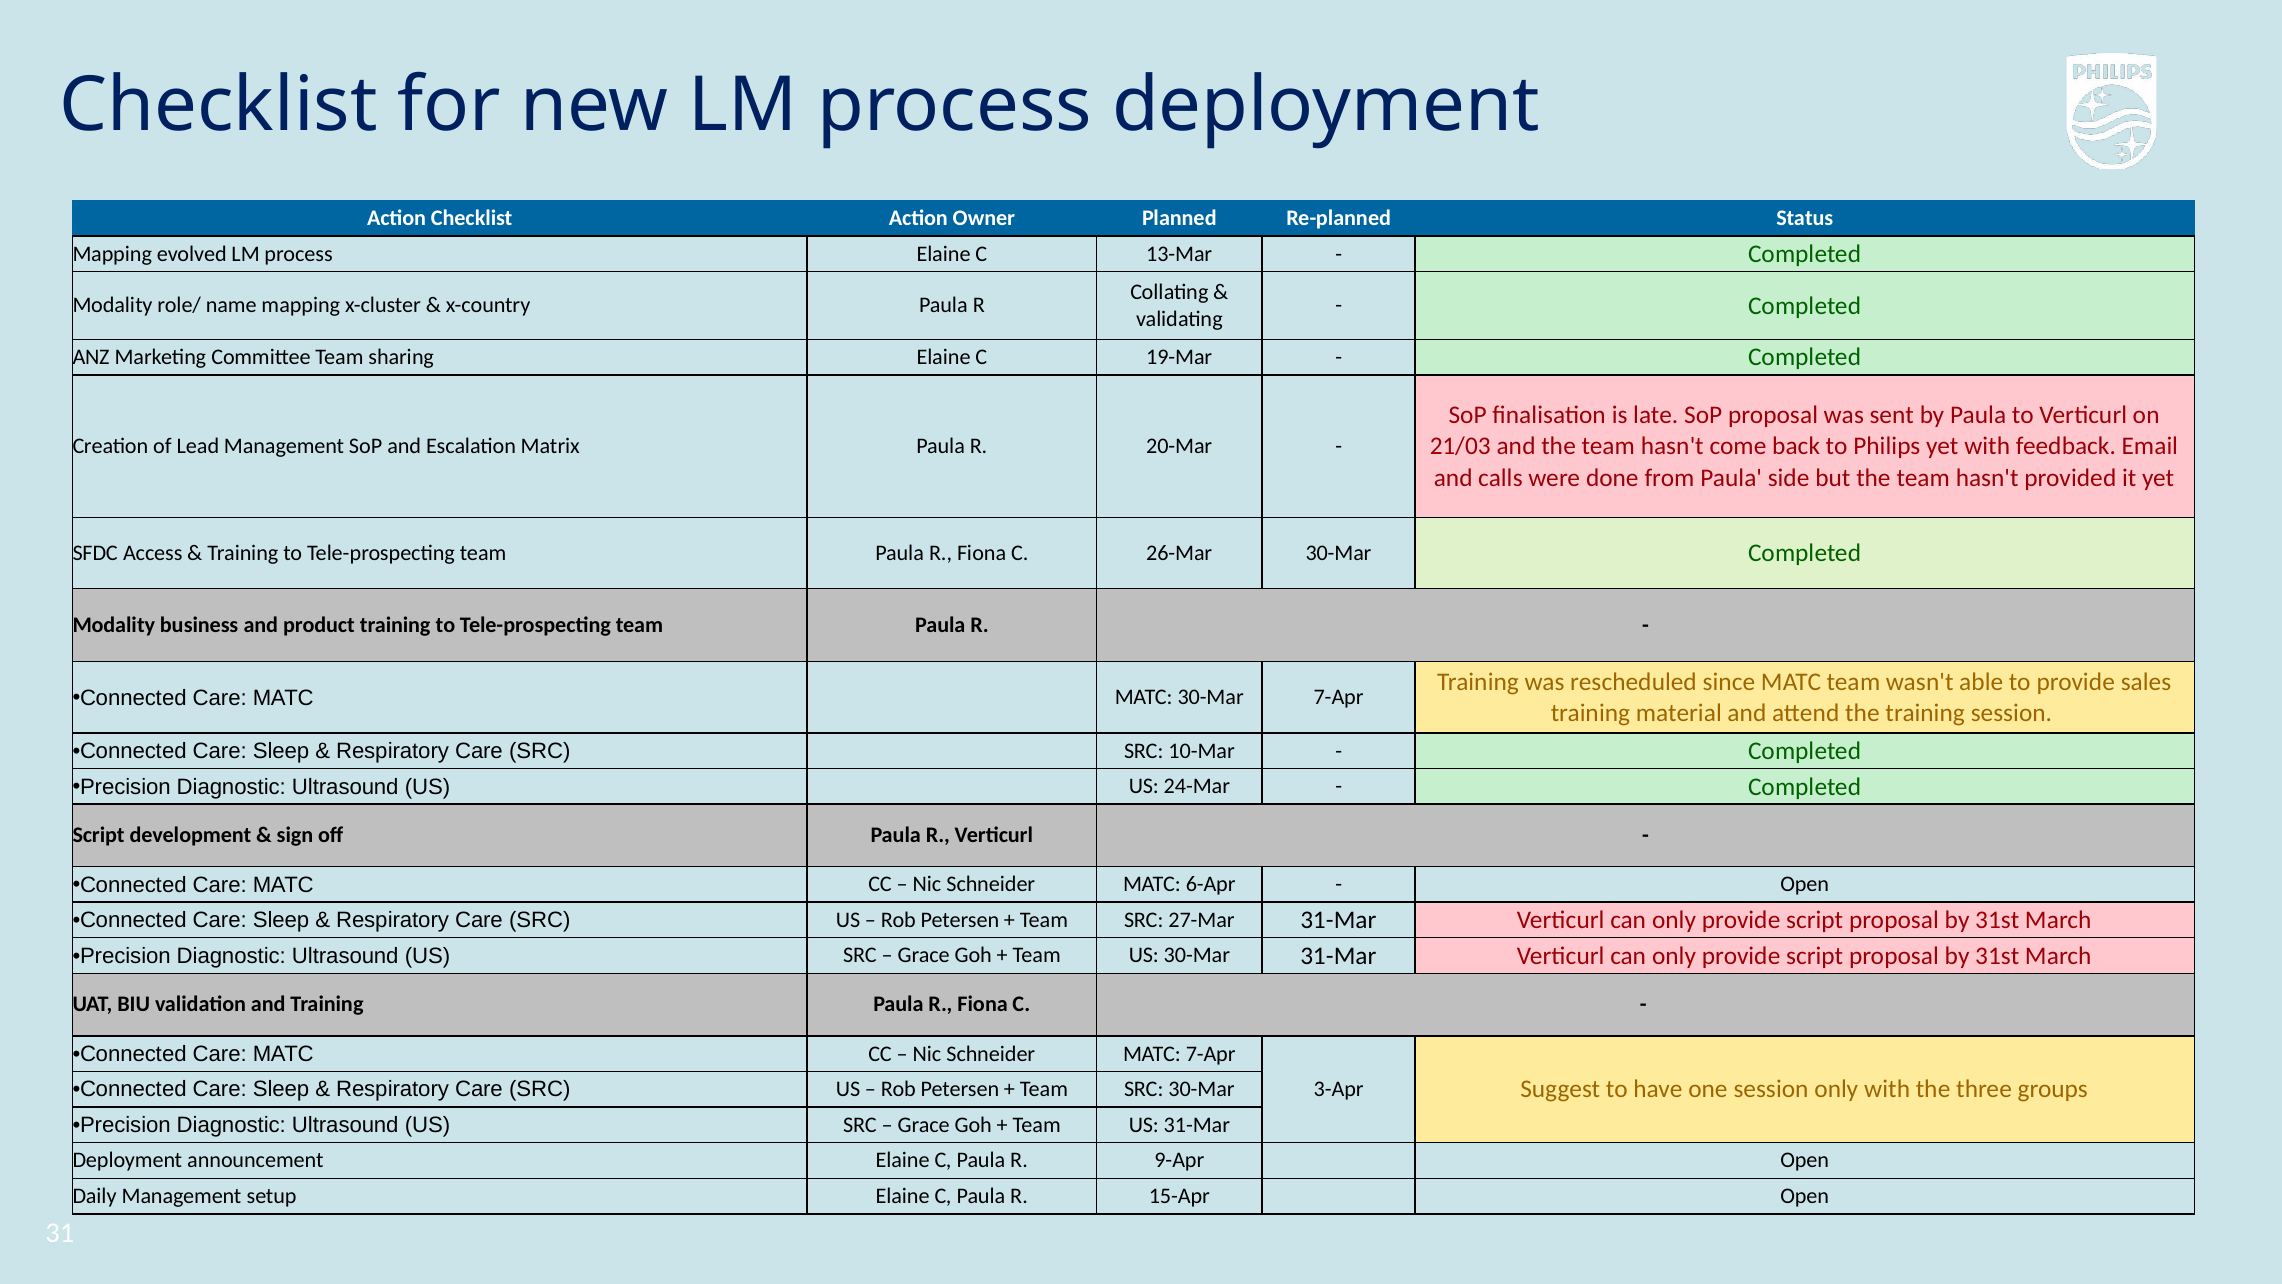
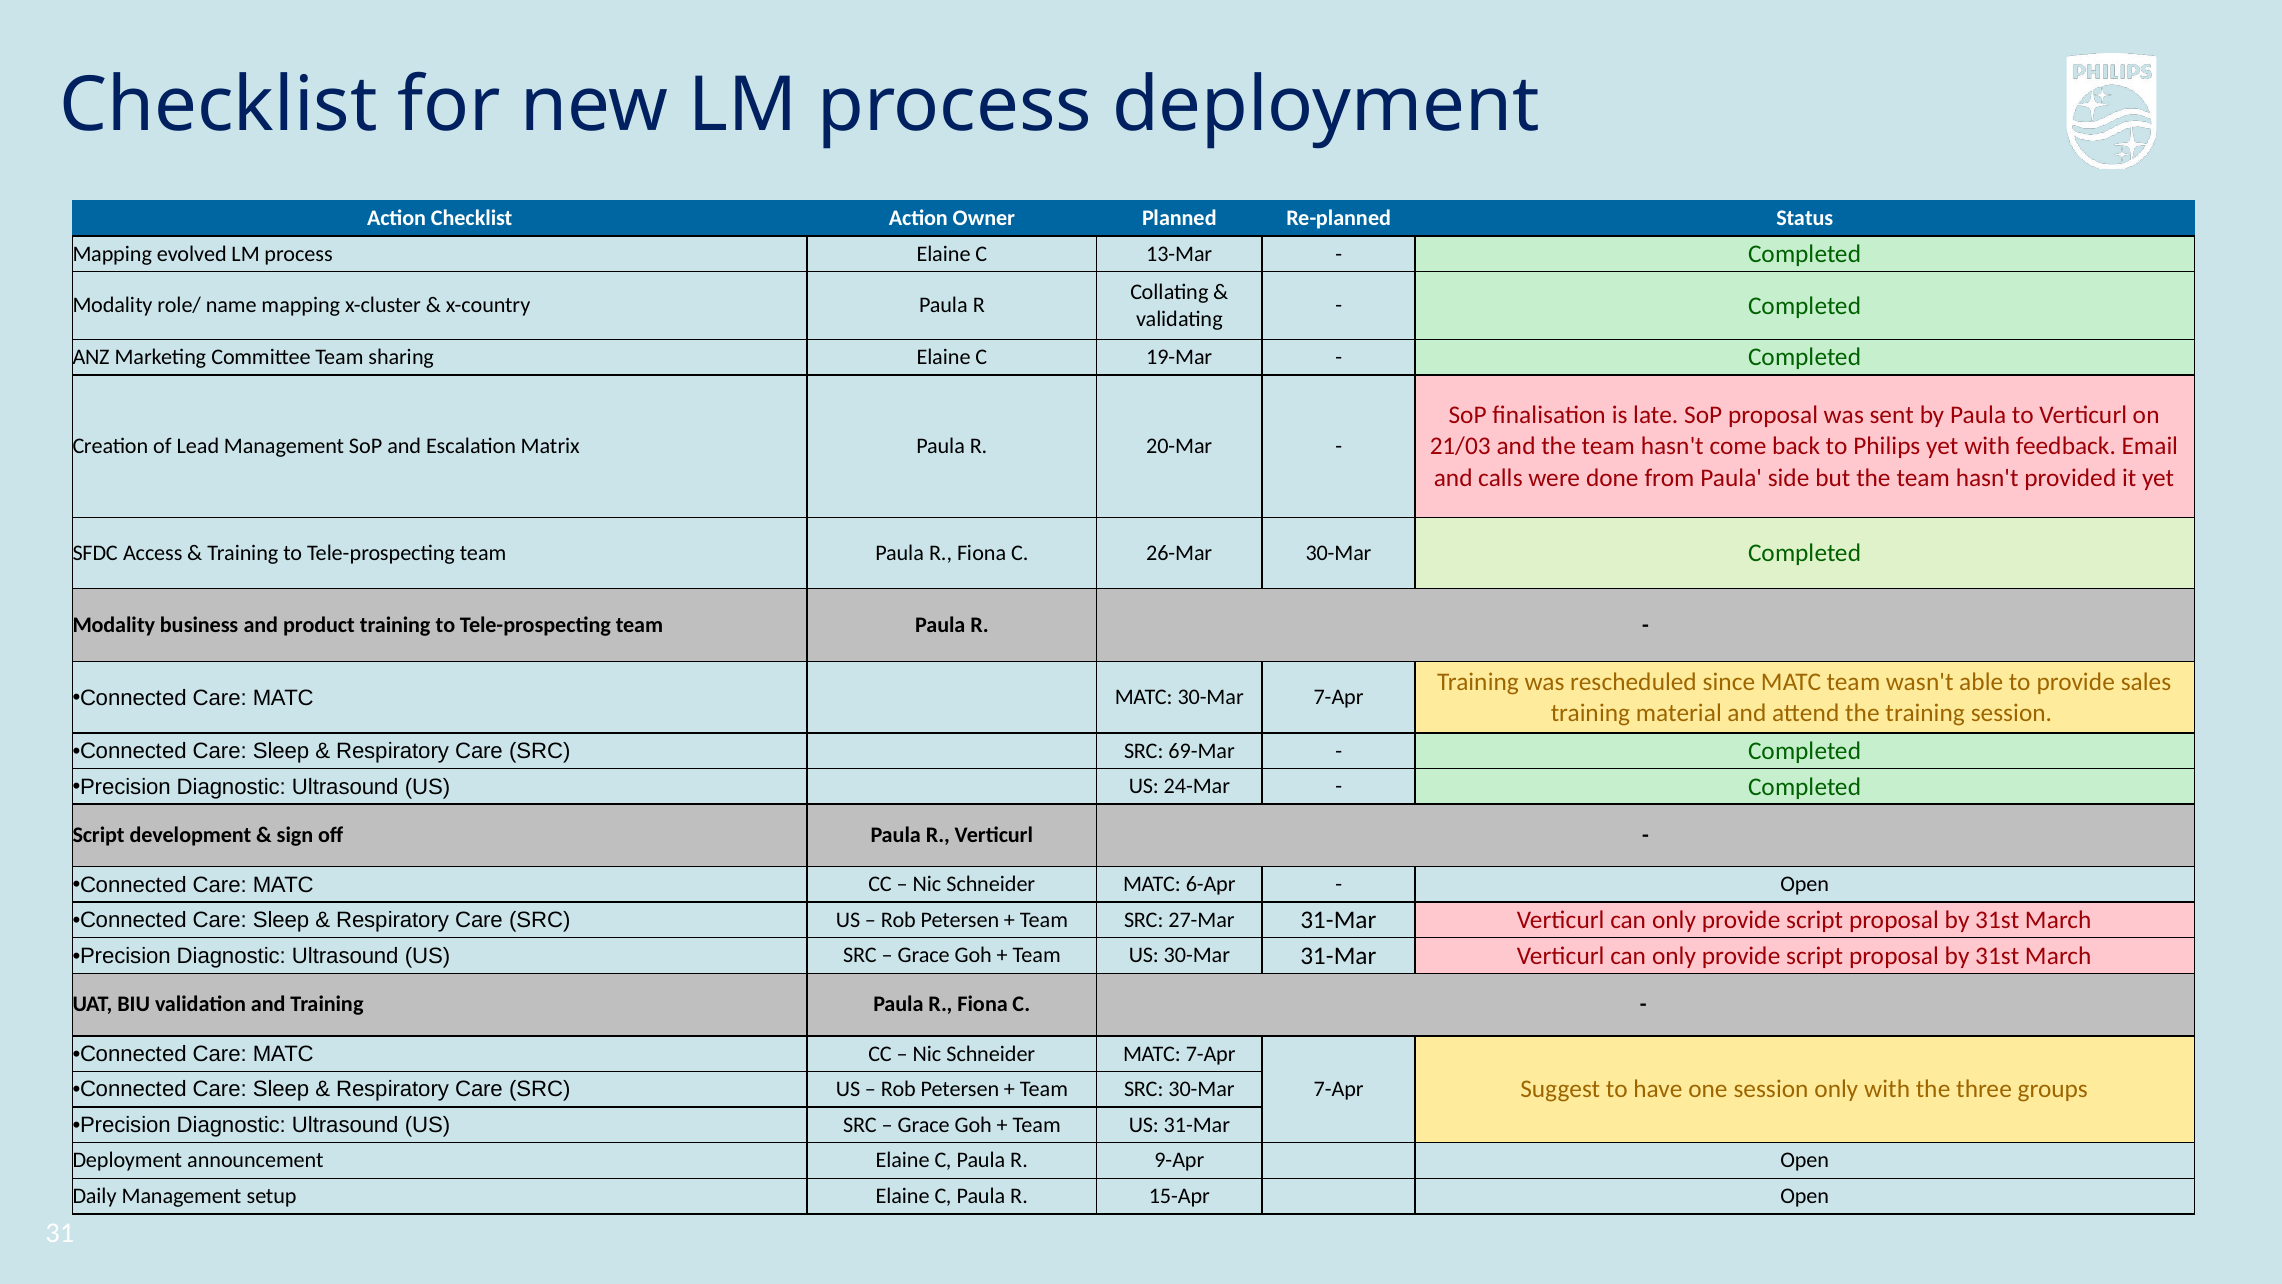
10-Mar: 10-Mar -> 69-Mar
3-Apr at (1339, 1089): 3-Apr -> 7-Apr
